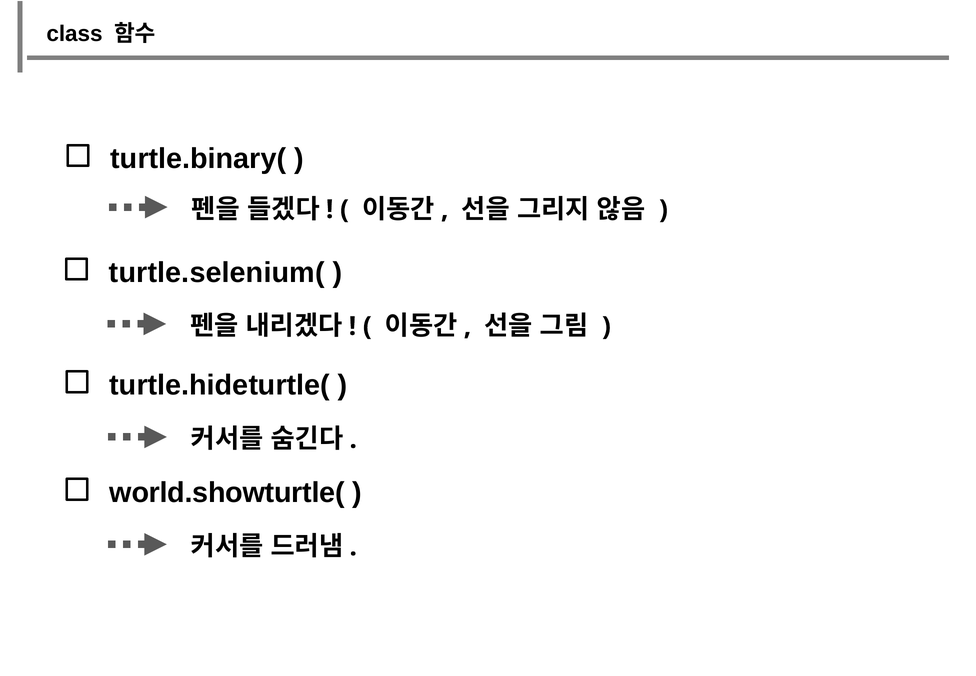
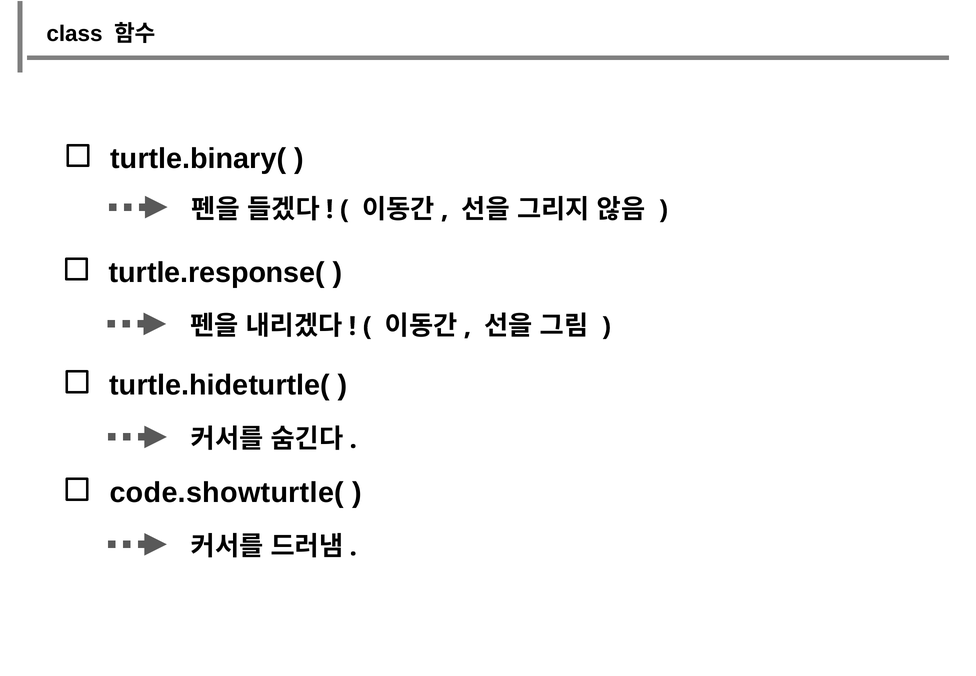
turtle.selenium(: turtle.selenium( -> turtle.response(
world.showturtle(: world.showturtle( -> code.showturtle(
